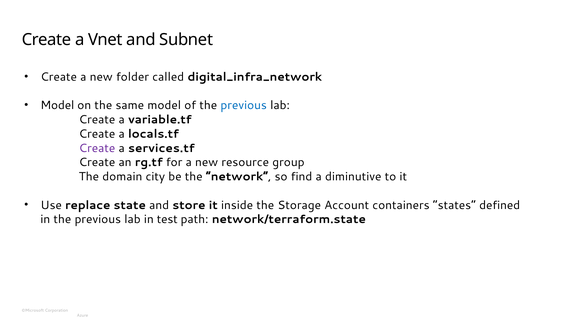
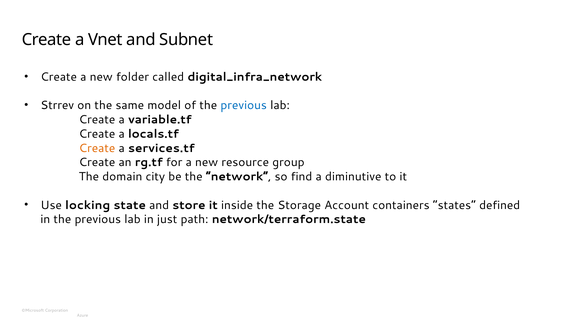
Model at (57, 105): Model -> Strrev
Create at (97, 148) colour: purple -> orange
replace: replace -> locking
test: test -> just
